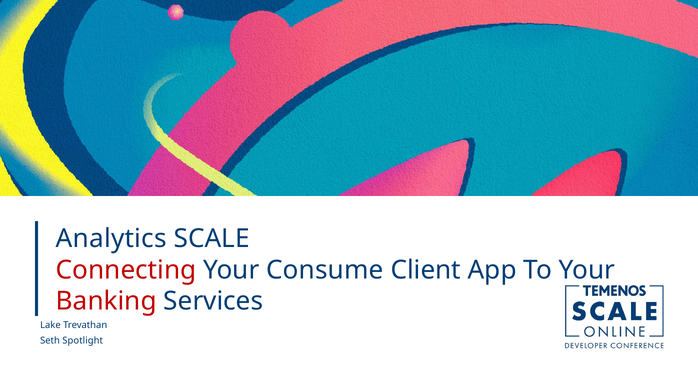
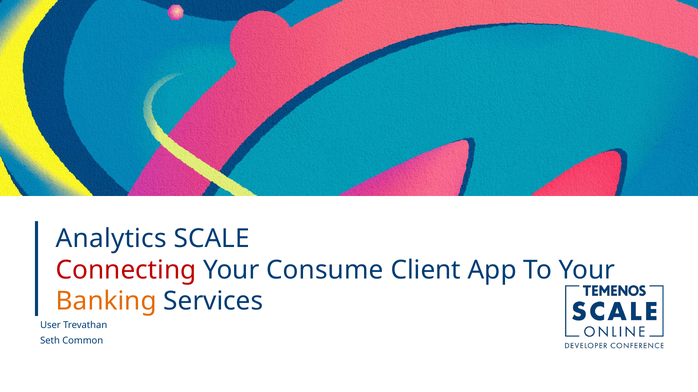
Banking colour: red -> orange
Lake: Lake -> User
Spotlight: Spotlight -> Common
